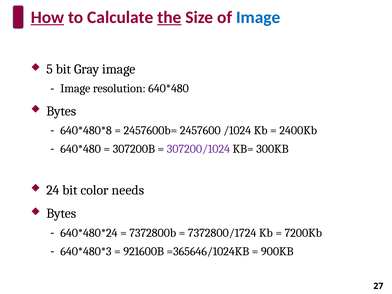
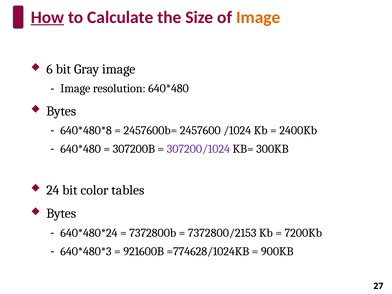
the underline: present -> none
Image at (258, 17) colour: blue -> orange
5: 5 -> 6
needs: needs -> tables
7372800/1724: 7372800/1724 -> 7372800/2153
=365646/1024KB: =365646/1024KB -> =774628/1024KB
